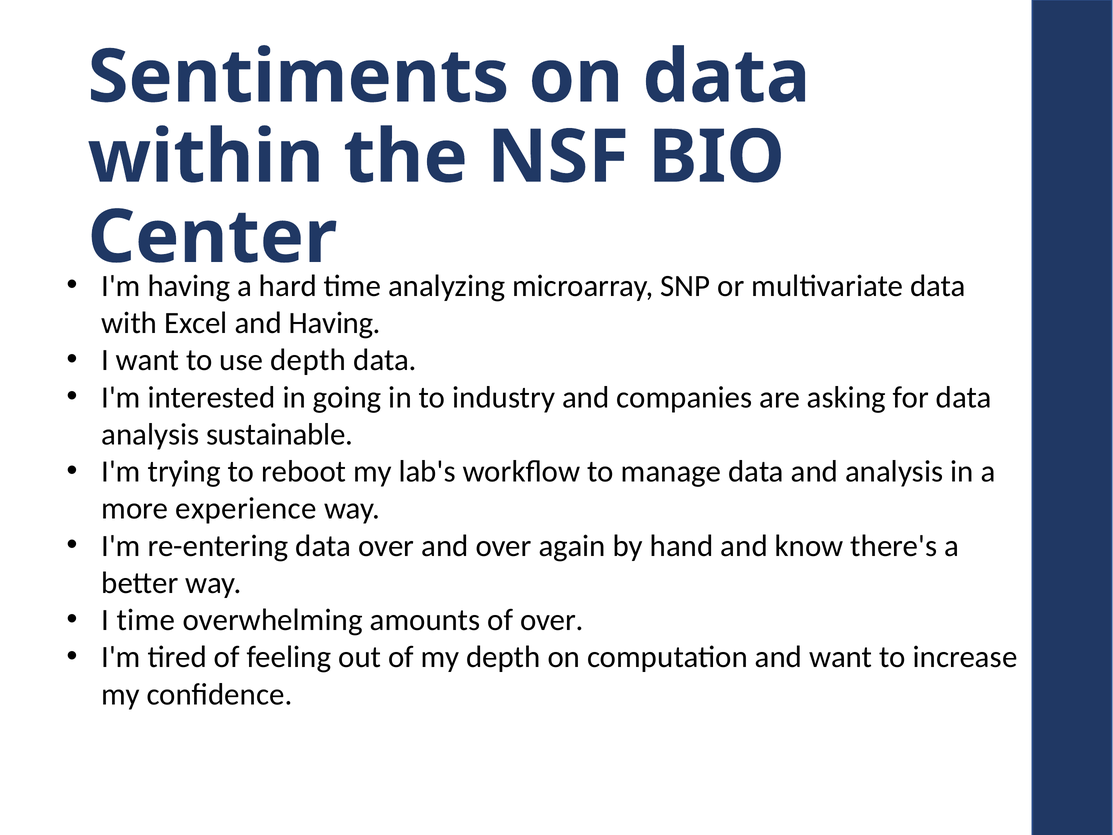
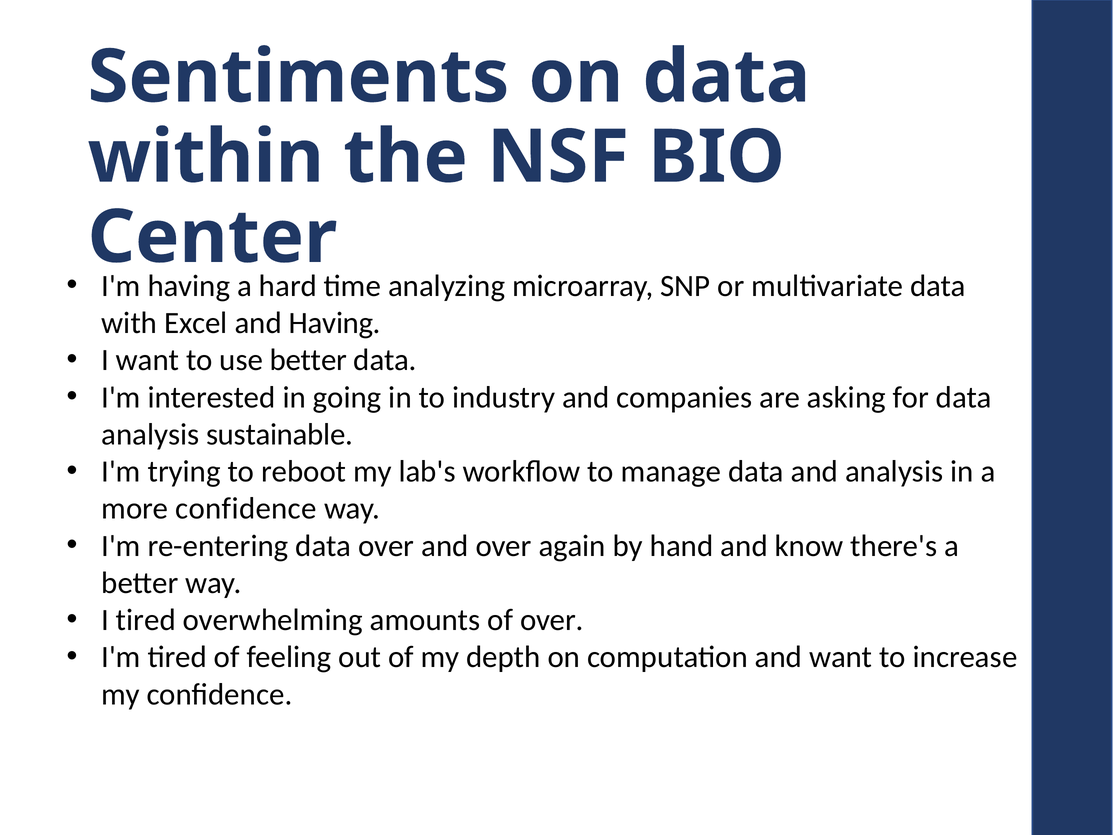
use depth: depth -> better
more experience: experience -> confidence
I time: time -> tired
